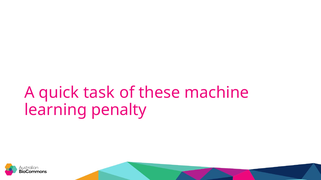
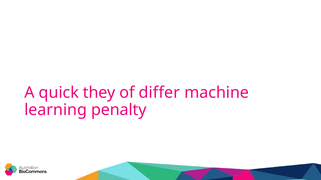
task: task -> they
these: these -> differ
